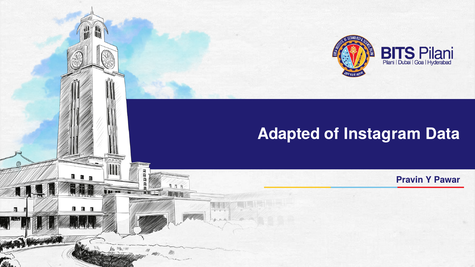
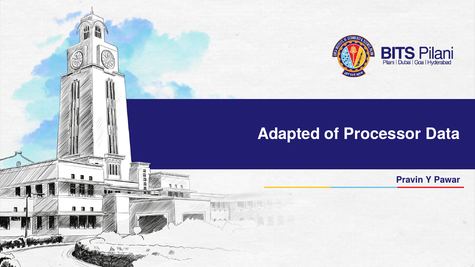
Instagram: Instagram -> Processor
